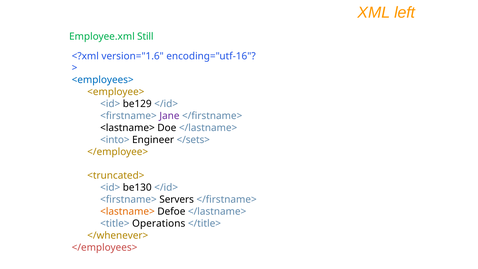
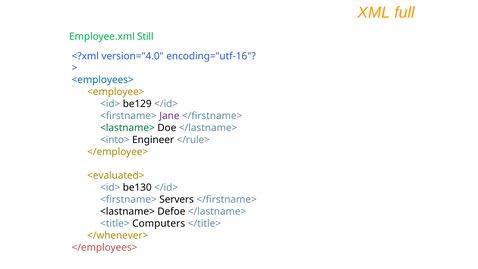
left: left -> full
version="1.6: version="1.6 -> version="4.0
<lastname> at (127, 128) colour: black -> green
</sets>: </sets> -> </rule>
<truncated>: <truncated> -> <evaluated>
<lastname> at (127, 211) colour: orange -> black
Operations: Operations -> Computers
